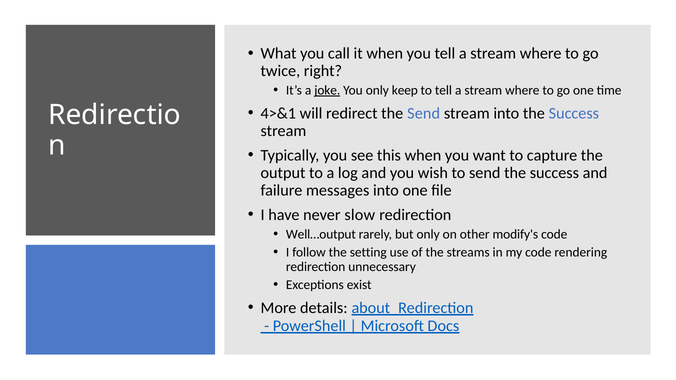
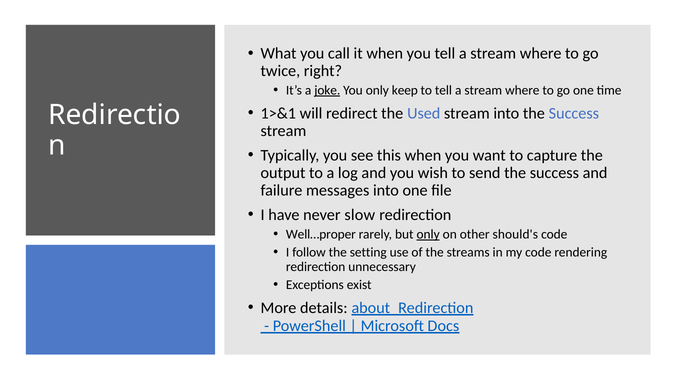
4>&1: 4>&1 -> 1>&1
the Send: Send -> Used
Well…output: Well…output -> Well…proper
only at (428, 234) underline: none -> present
modify's: modify's -> should's
